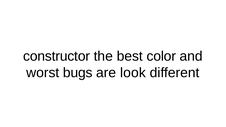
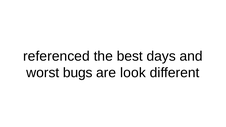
constructor: constructor -> referenced
color: color -> days
